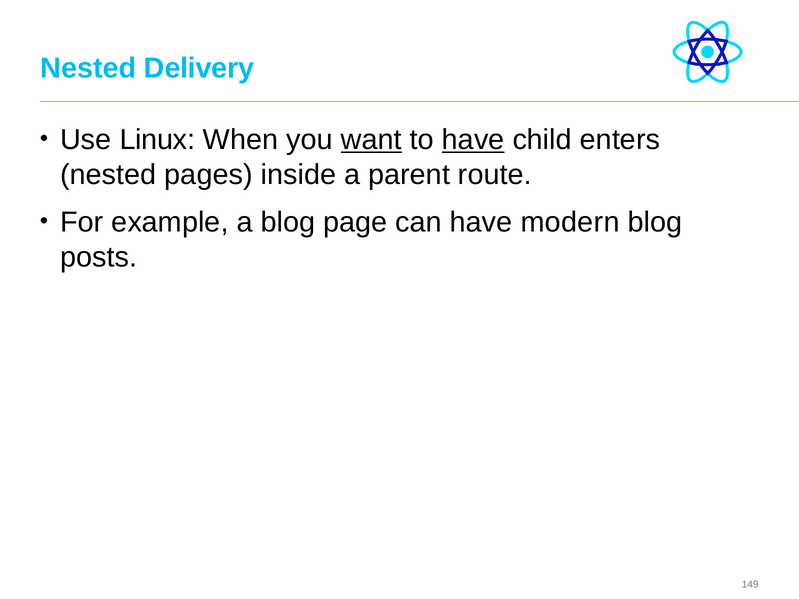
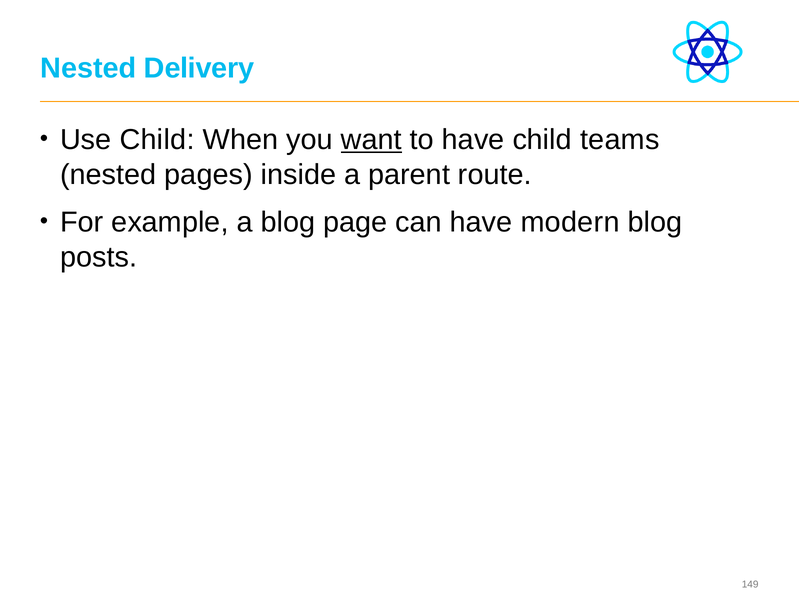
Use Linux: Linux -> Child
have at (473, 140) underline: present -> none
enters: enters -> teams
